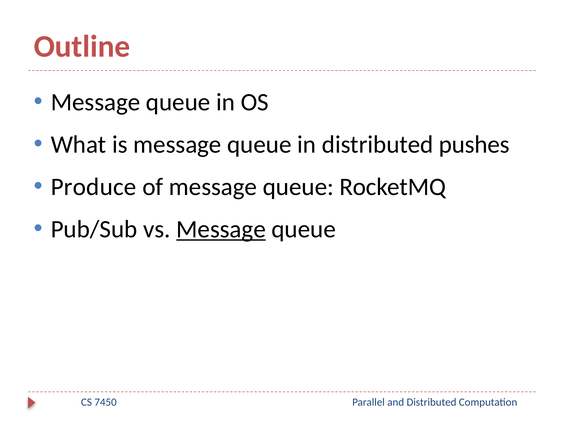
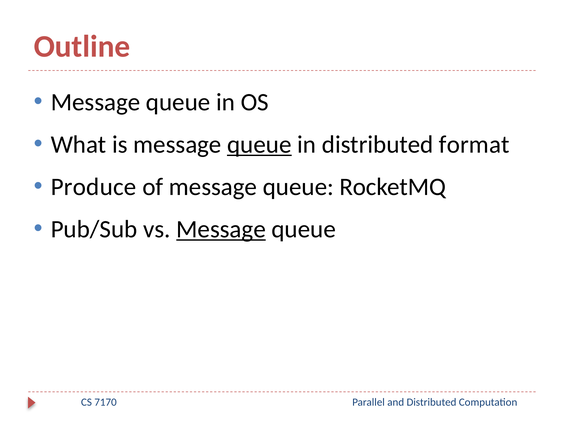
queue at (259, 145) underline: none -> present
pushes: pushes -> format
7450: 7450 -> 7170
